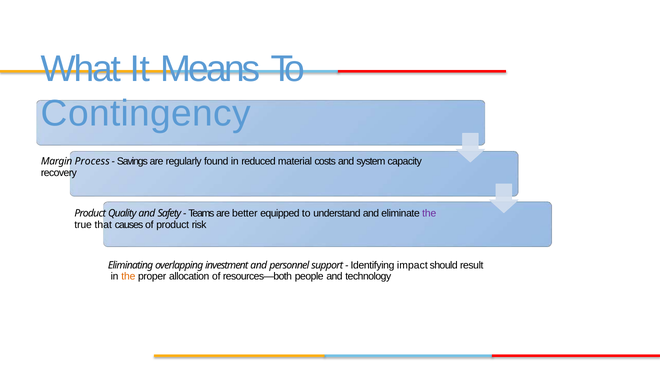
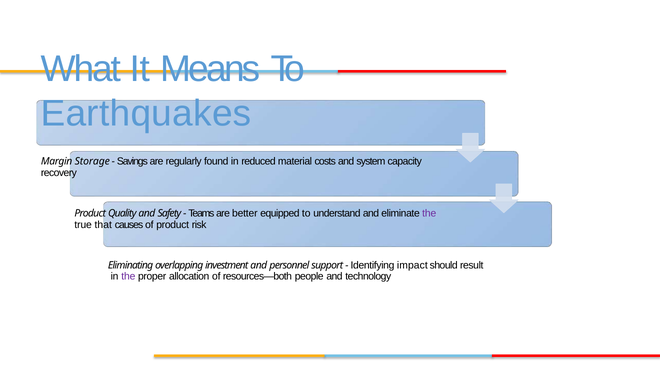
Contingency: Contingency -> Earthquakes
Process: Process -> Storage
the at (128, 277) colour: orange -> purple
